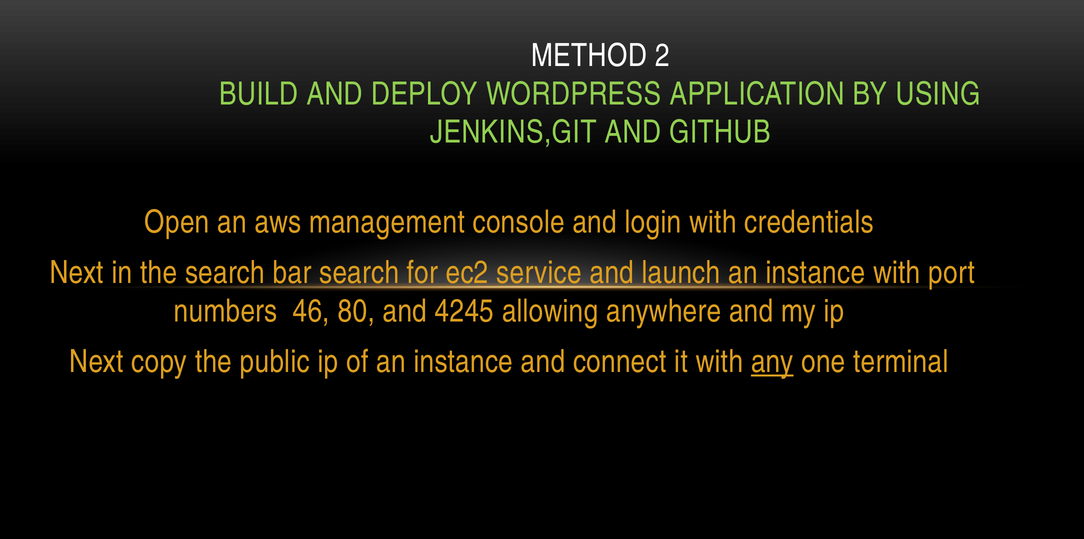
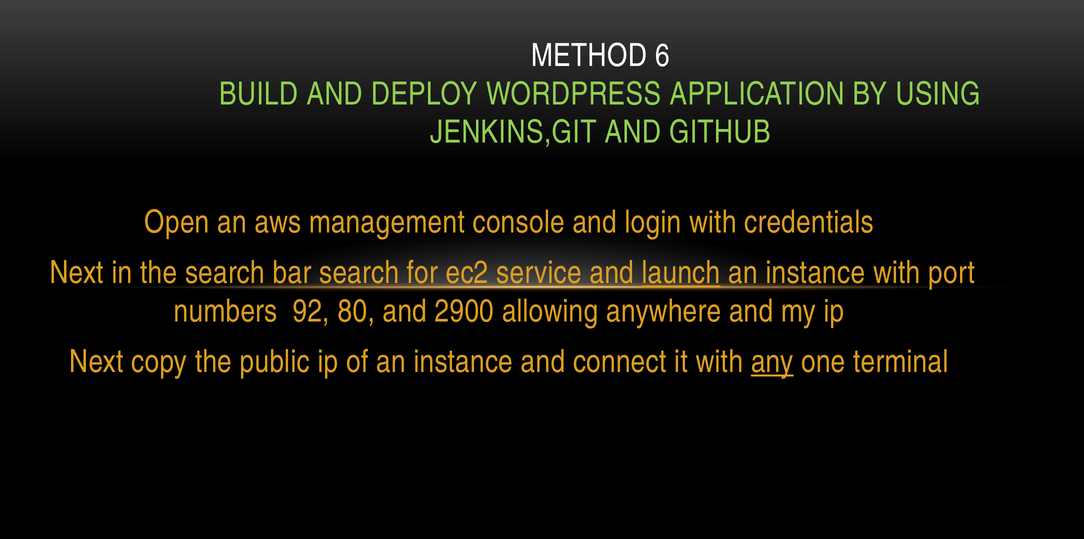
2: 2 -> 6
launch underline: none -> present
46: 46 -> 92
4245: 4245 -> 2900
